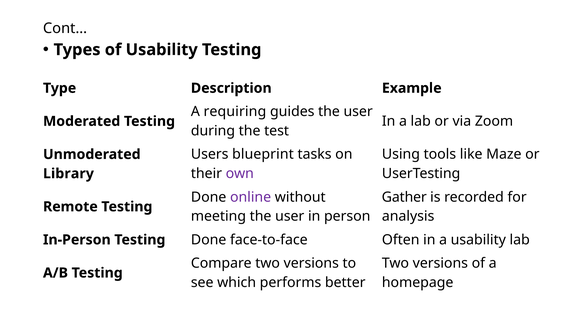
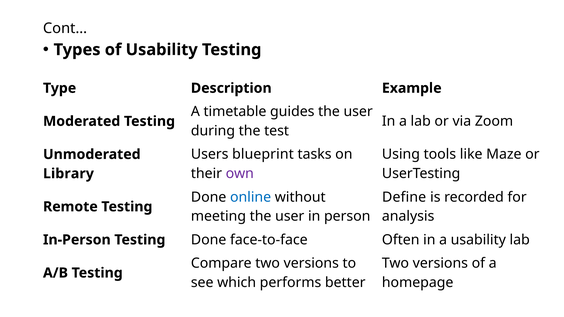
requiring: requiring -> timetable
online colour: purple -> blue
Gather: Gather -> Define
